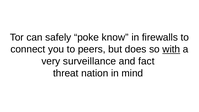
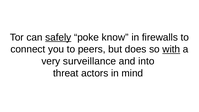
safely underline: none -> present
fact: fact -> into
nation: nation -> actors
